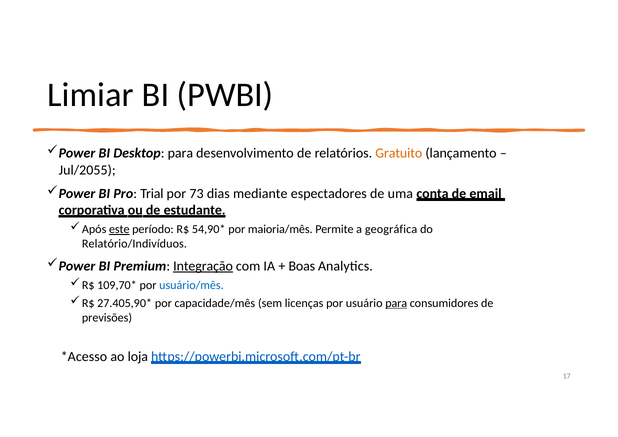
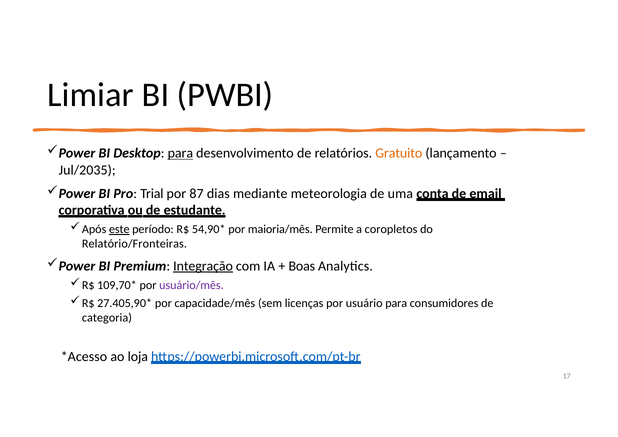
para at (180, 153) underline: none -> present
Jul/2055: Jul/2055 -> Jul/2035
73: 73 -> 87
espectadores: espectadores -> meteorologia
geográfica: geográfica -> coropletos
Relatório/Indivíduos: Relatório/Indivíduos -> Relatório/Fronteiras
usuário/mês colour: blue -> purple
para at (396, 303) underline: present -> none
previsões: previsões -> categoria
